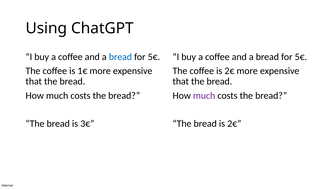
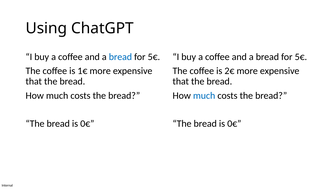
much at (204, 96) colour: purple -> blue
3€ at (87, 124): 3€ -> 0€
2€ at (234, 124): 2€ -> 0€
